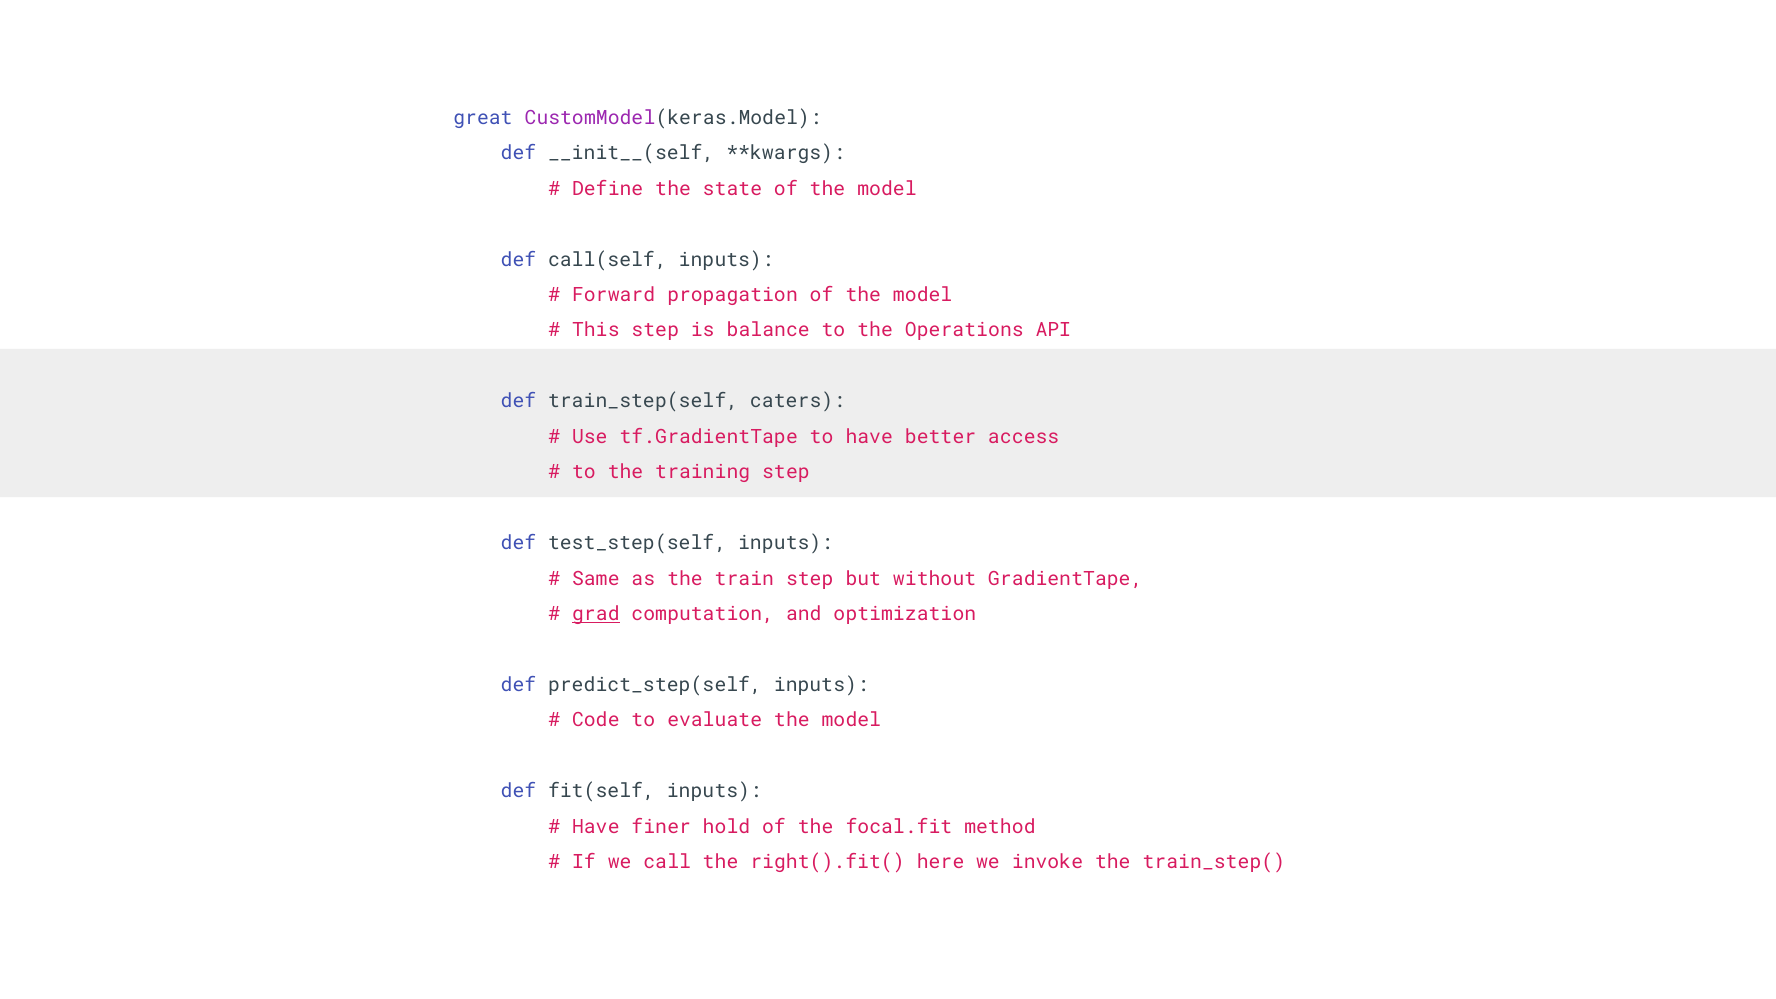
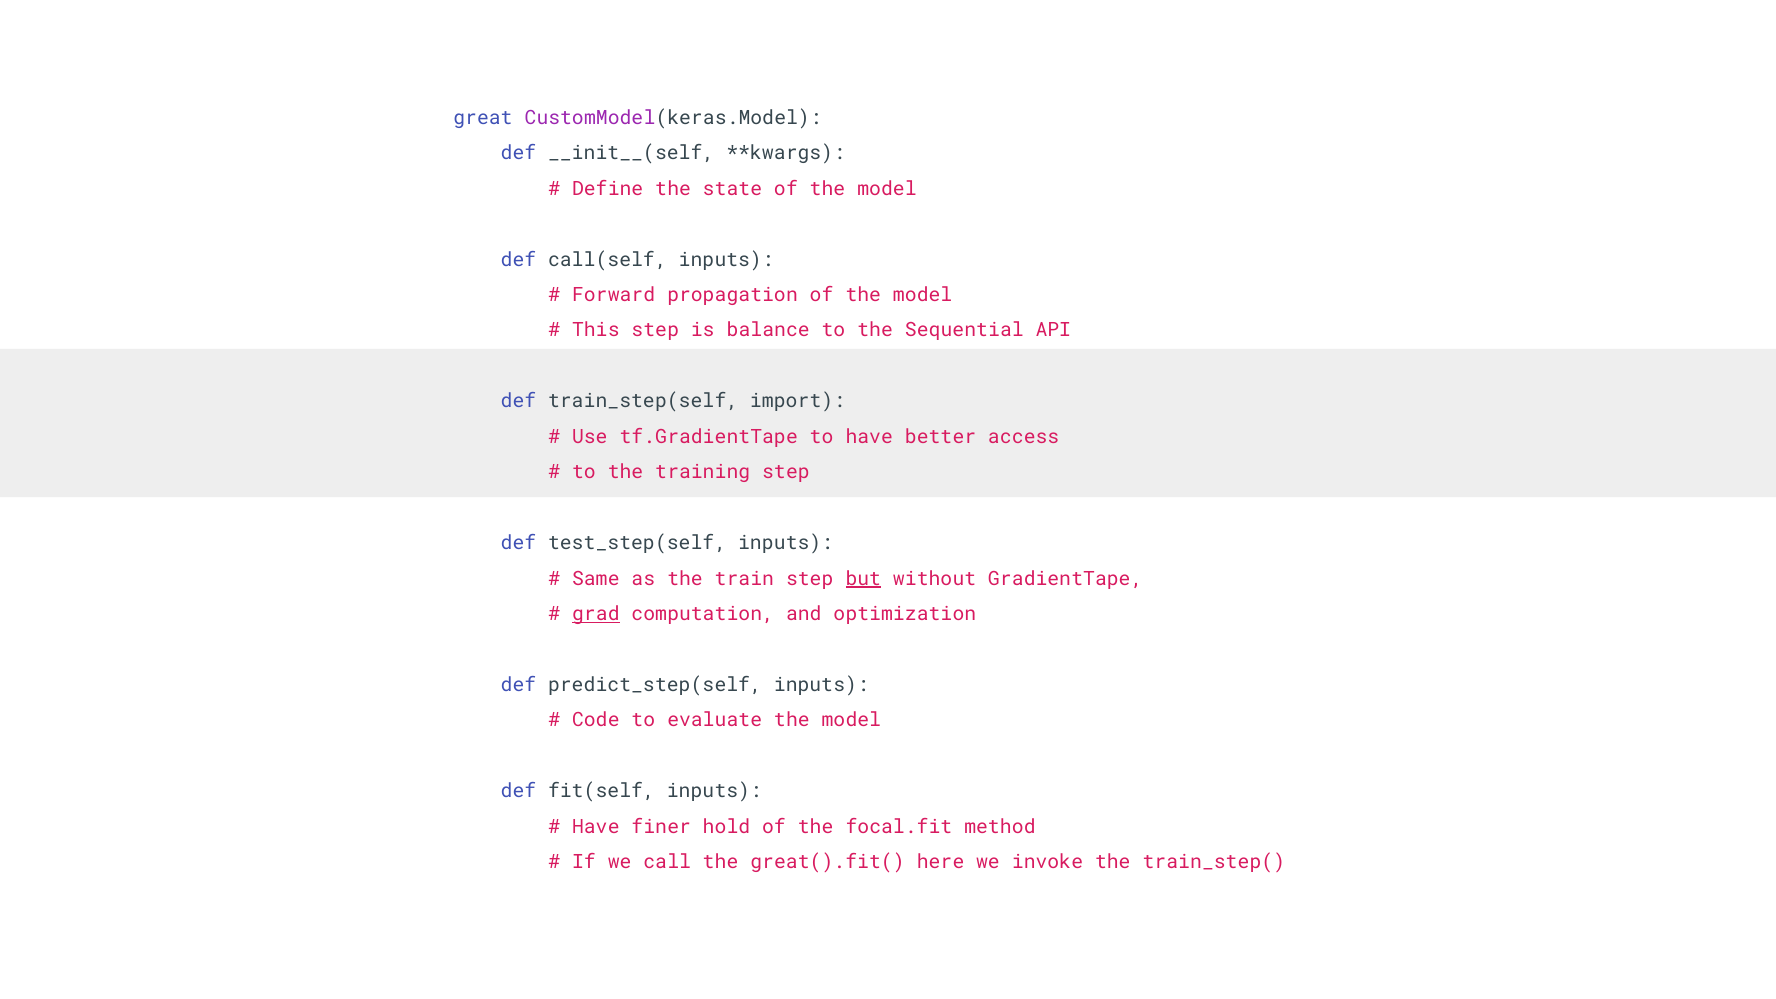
Operations: Operations -> Sequential
caters: caters -> import
but underline: none -> present
right().fit(: right().fit( -> great().fit(
